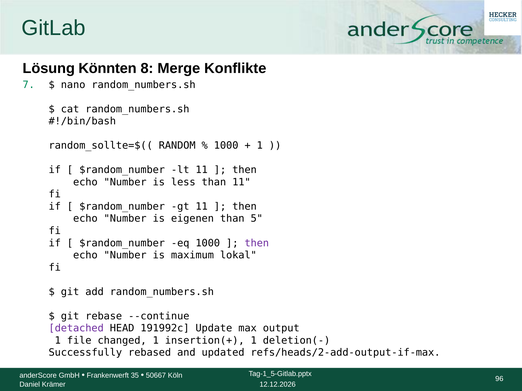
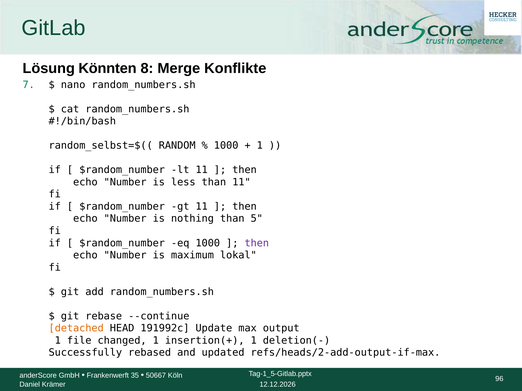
random_sollte=$((: random_sollte=$(( -> random_selbst=$((
eigenen: eigenen -> nothing
detached colour: purple -> orange
